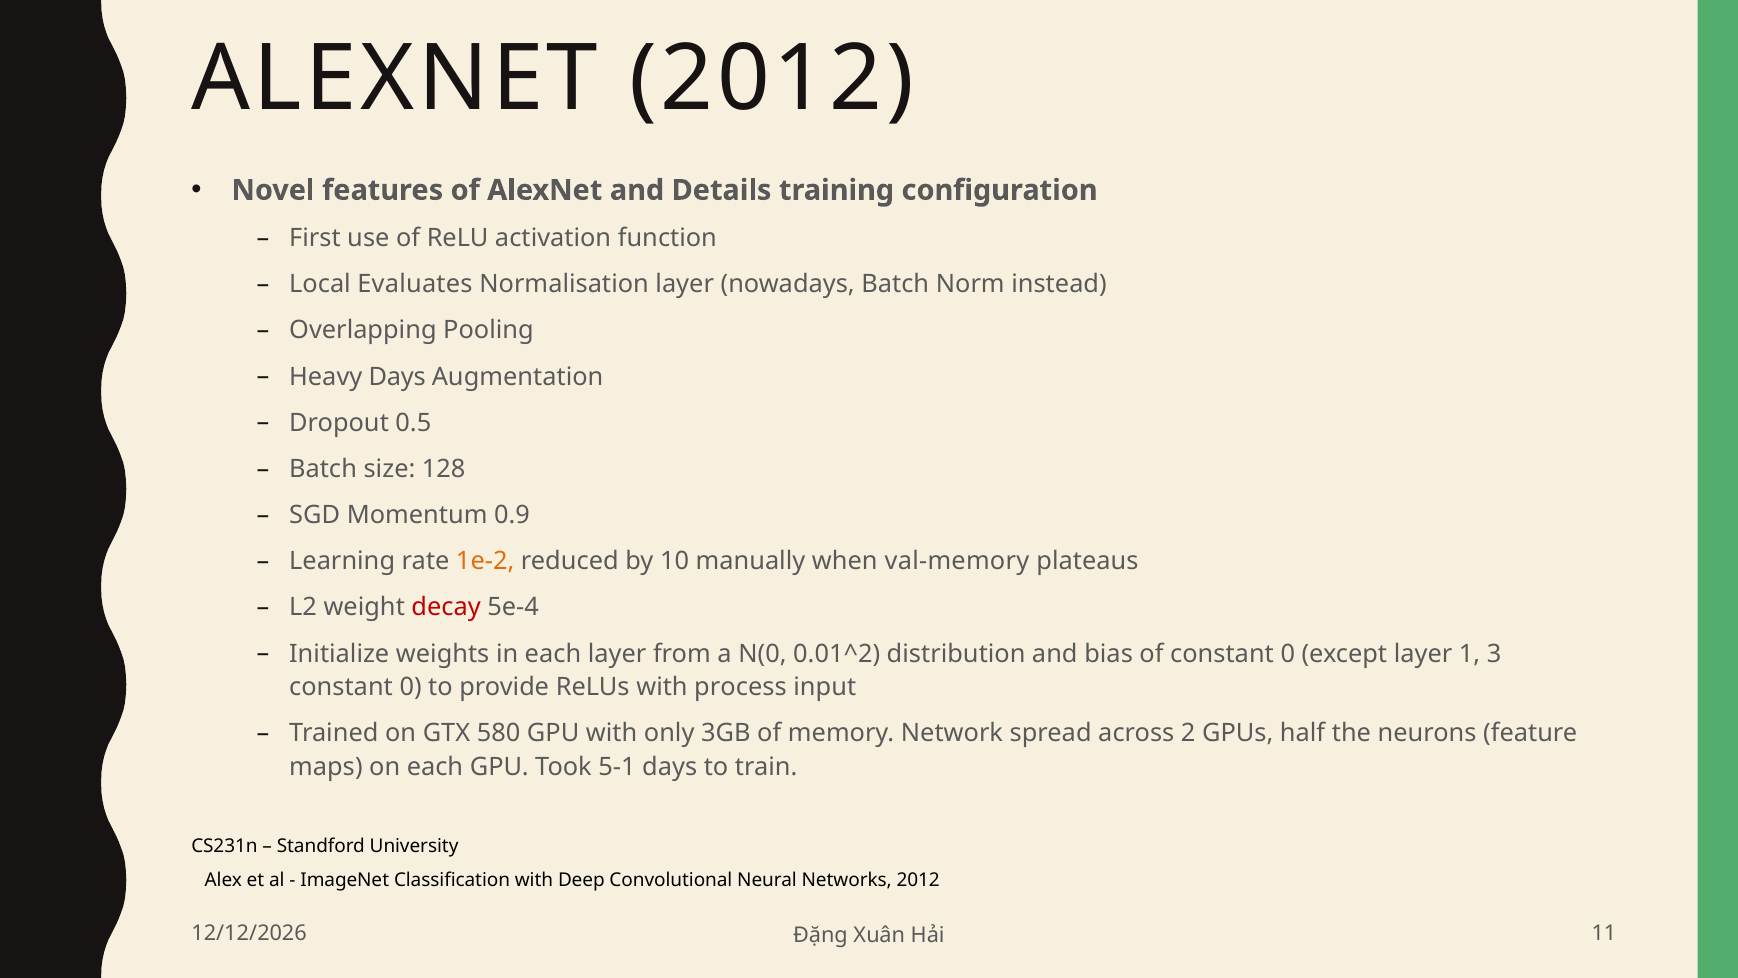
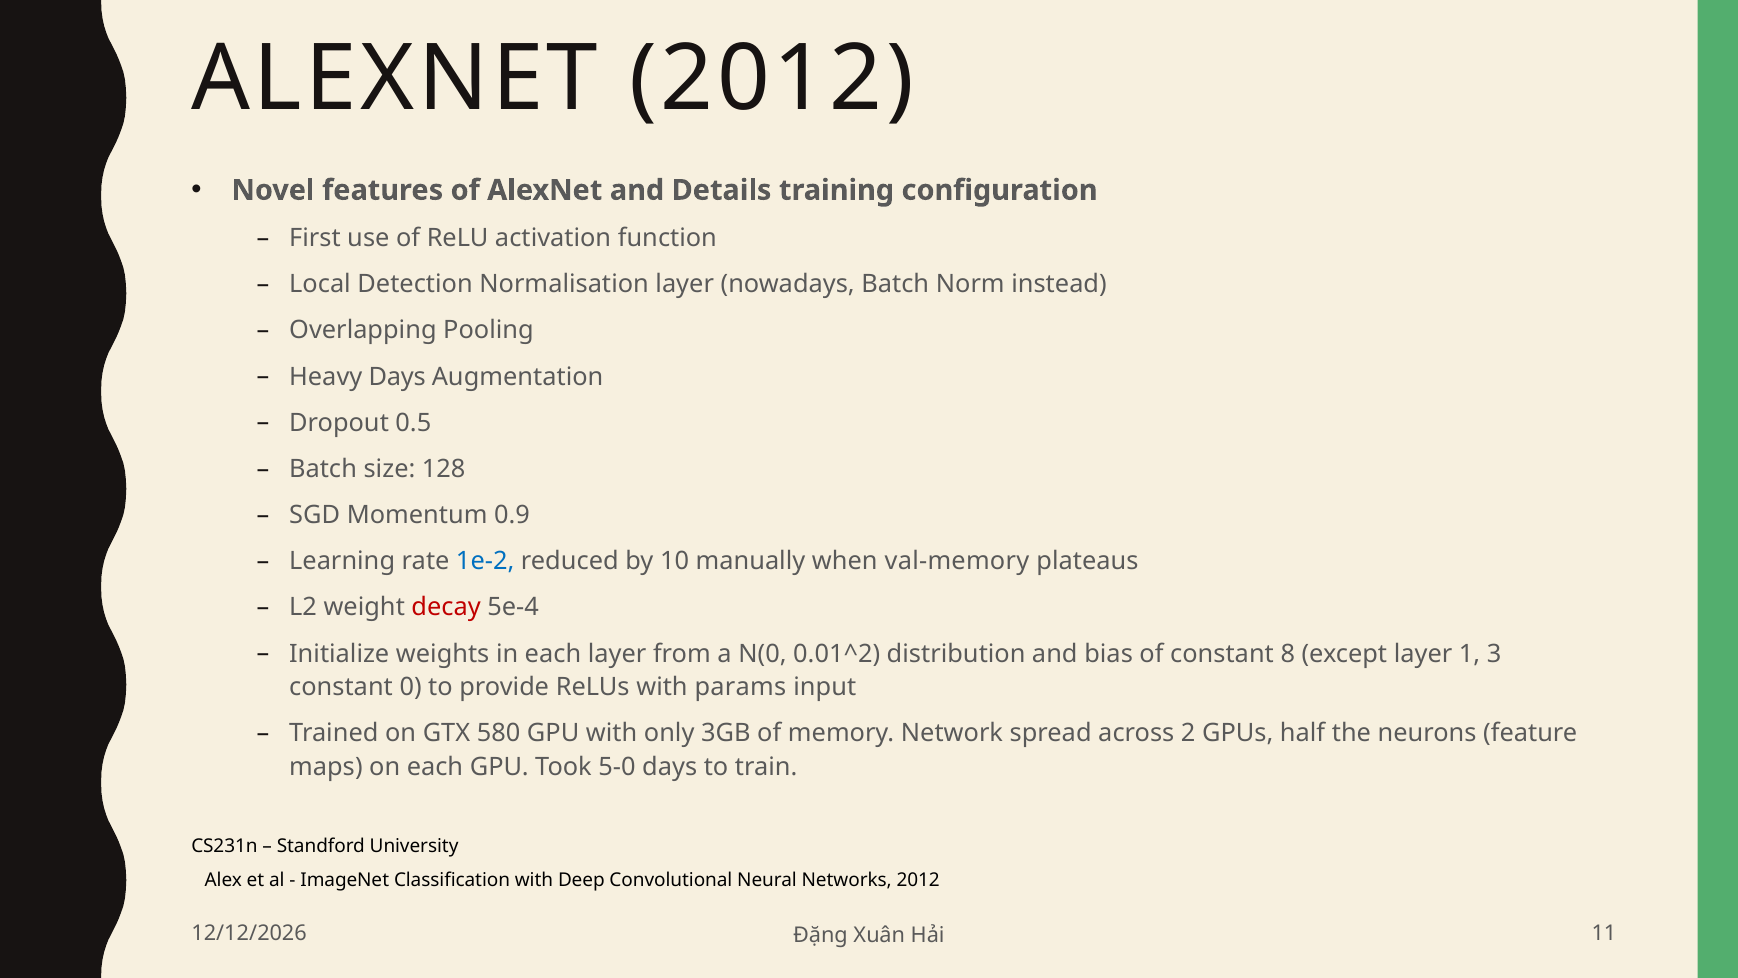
Evaluates: Evaluates -> Detection
1e-2 colour: orange -> blue
of constant 0: 0 -> 8
process: process -> params
5-1: 5-1 -> 5-0
